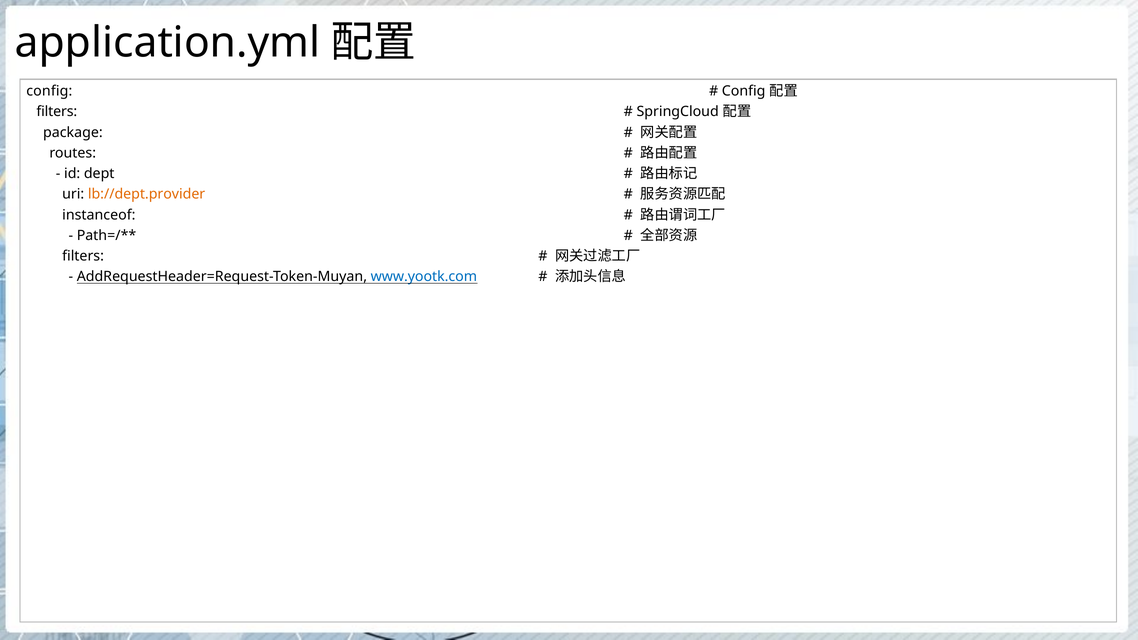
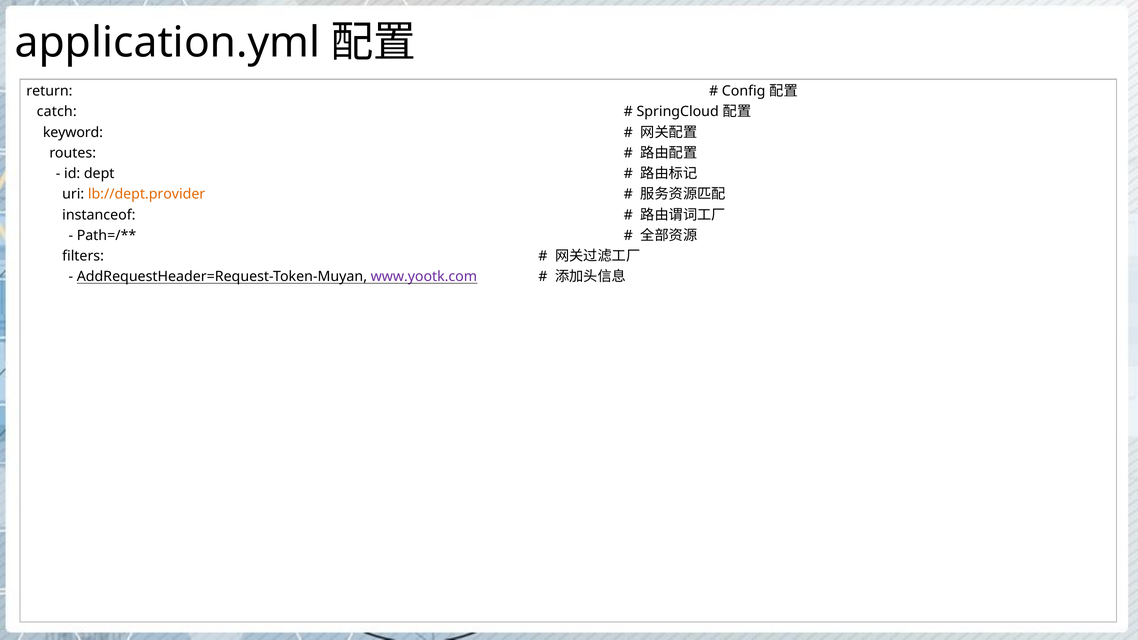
config at (49, 91): config -> return
filters at (57, 112): filters -> catch
package: package -> keyword
www.yootk.com colour: blue -> purple
